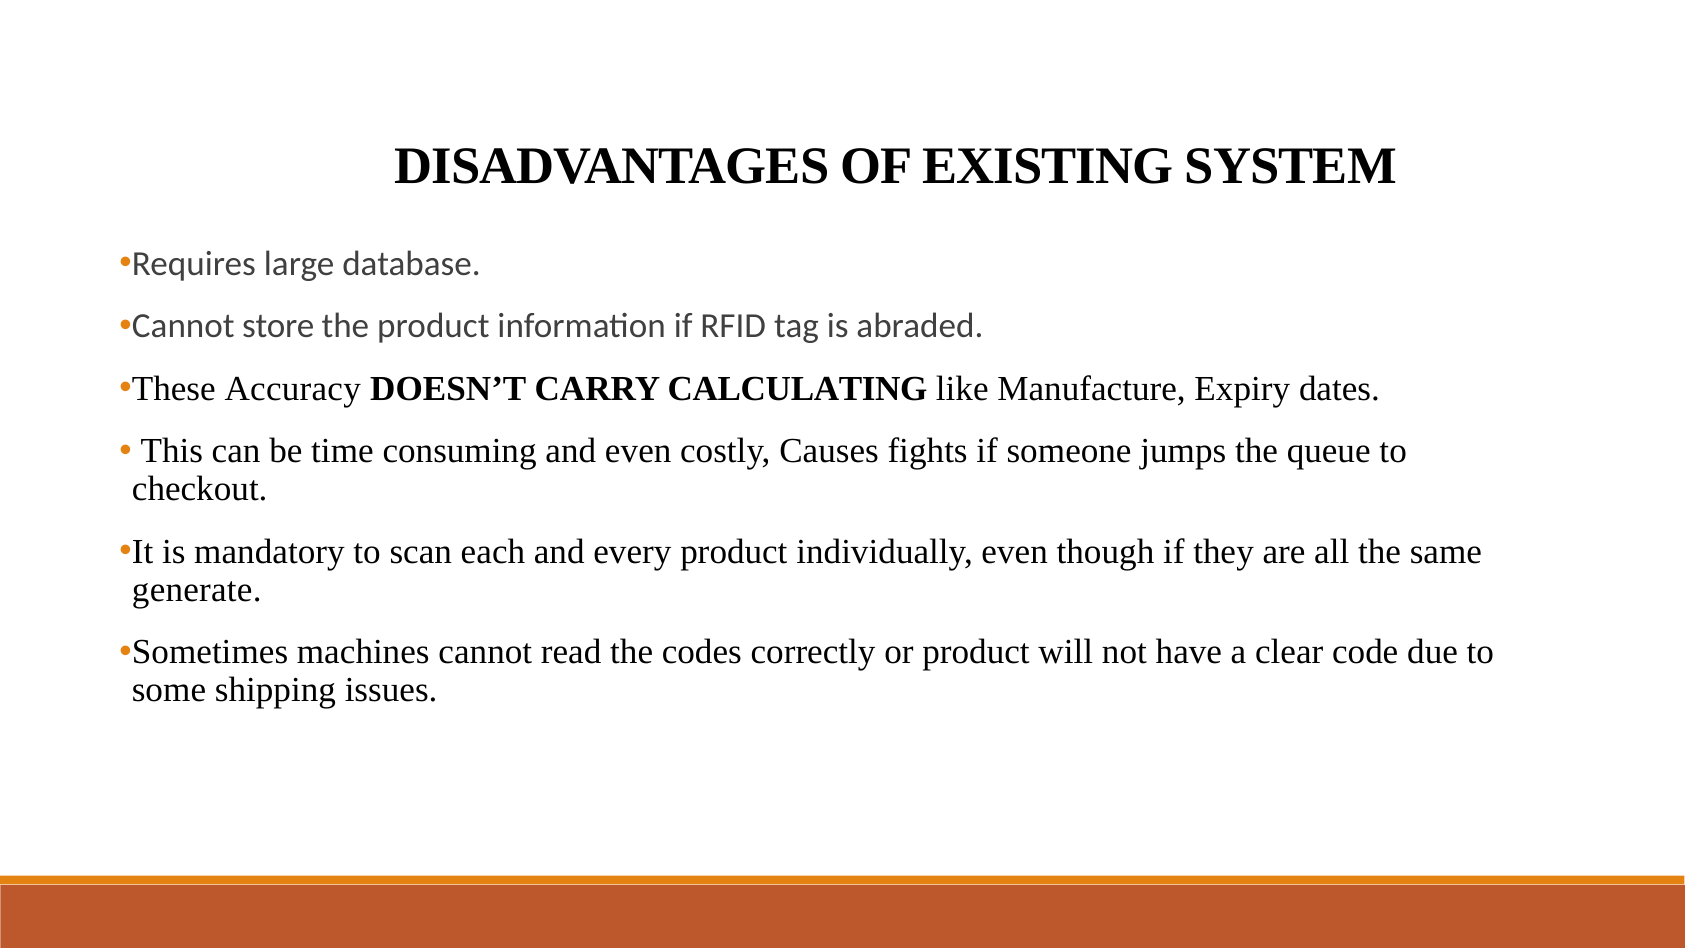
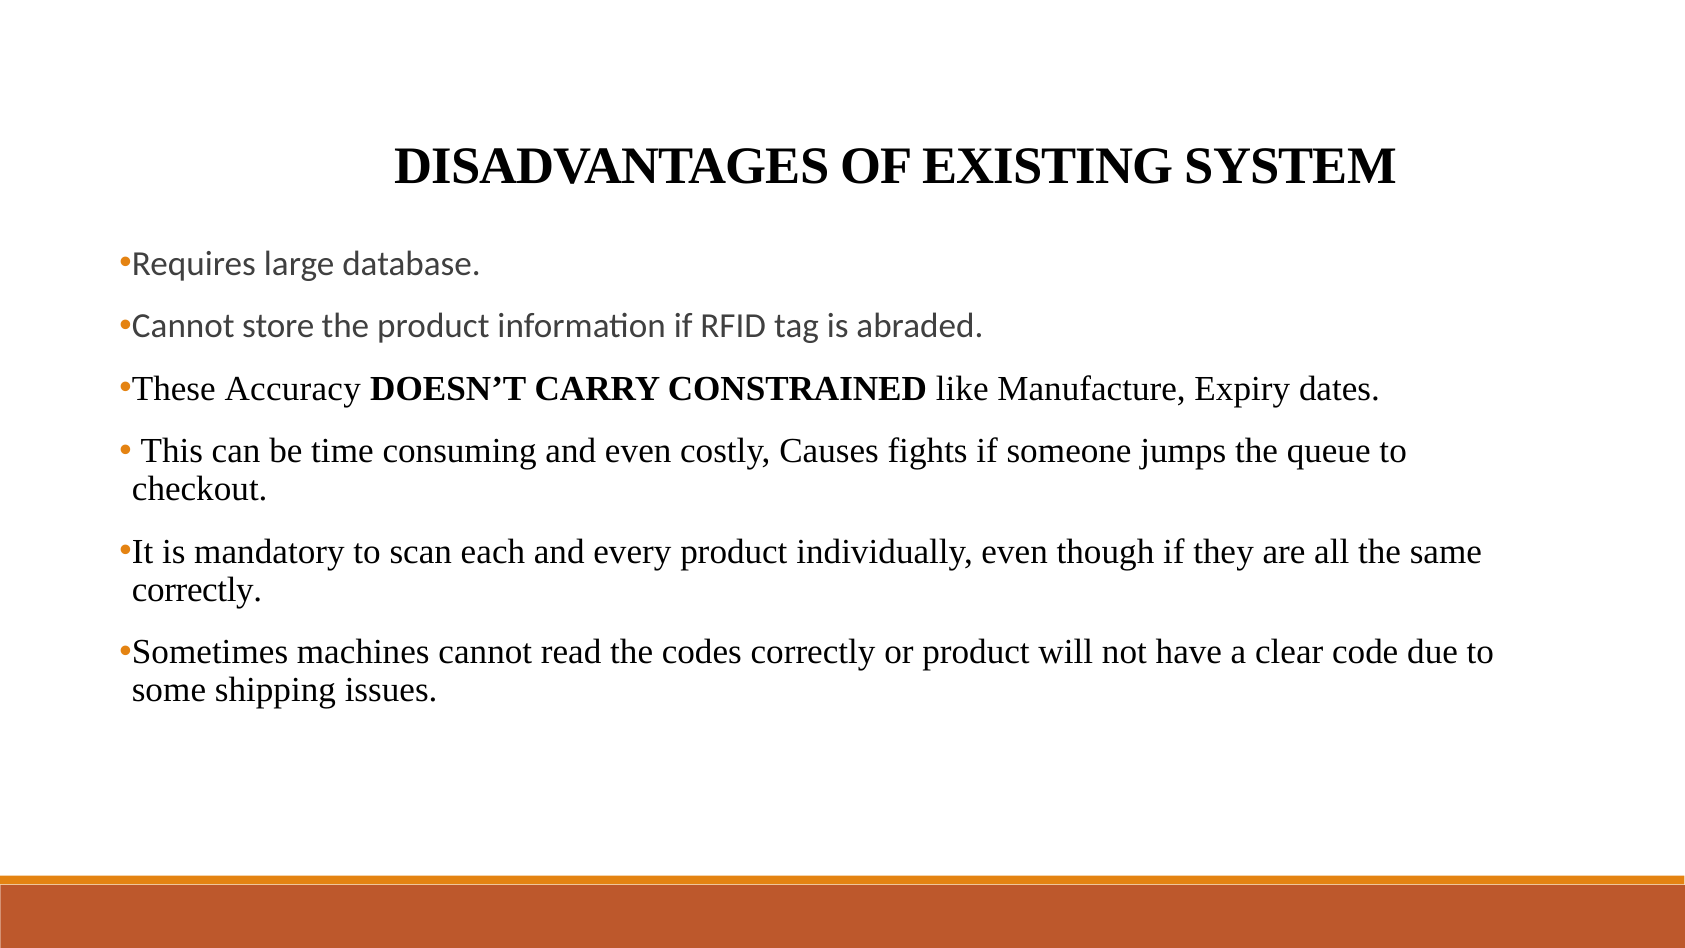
CALCULATING: CALCULATING -> CONSTRAINED
generate at (197, 590): generate -> correctly
